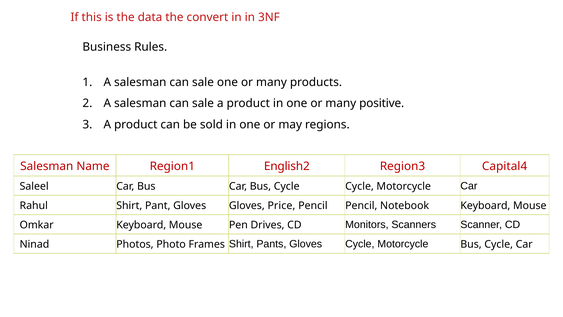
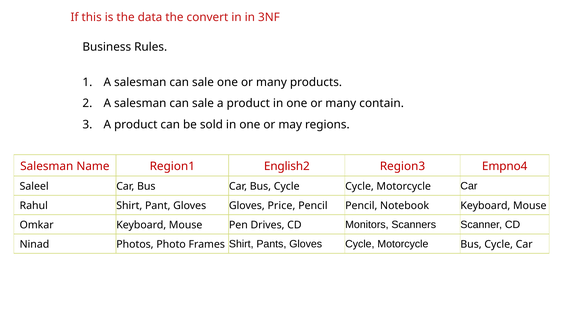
positive: positive -> contain
Capital4: Capital4 -> Empno4
